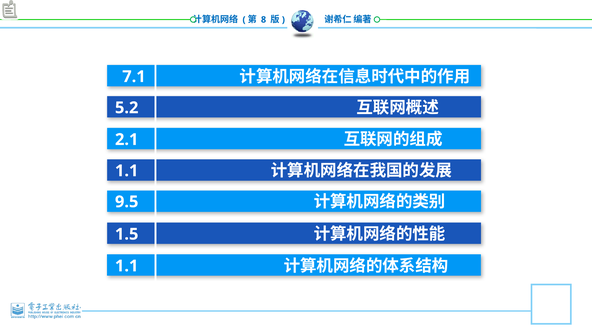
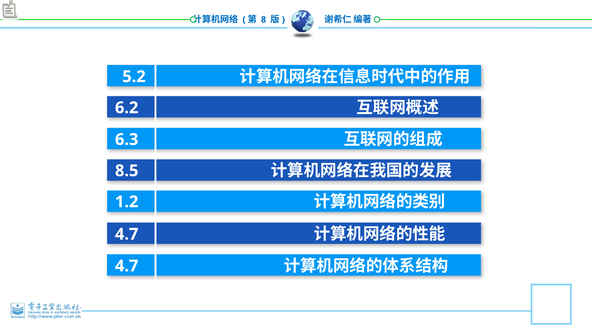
7.1: 7.1 -> 5.2
5.2: 5.2 -> 6.2
2.1: 2.1 -> 6.3
1.1 at (127, 171): 1.1 -> 8.5
9.5: 9.5 -> 1.2
1.5 at (127, 234): 1.5 -> 4.7
1.1 at (127, 266): 1.1 -> 4.7
